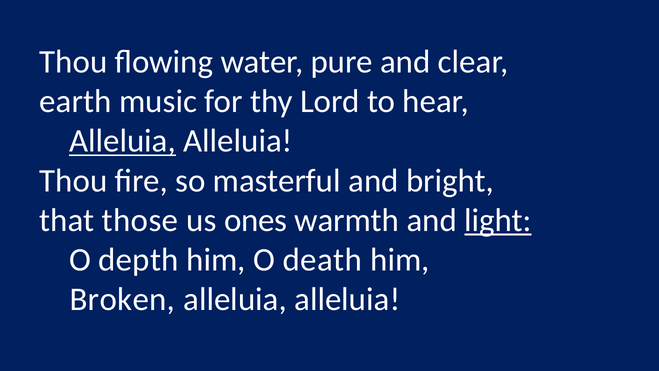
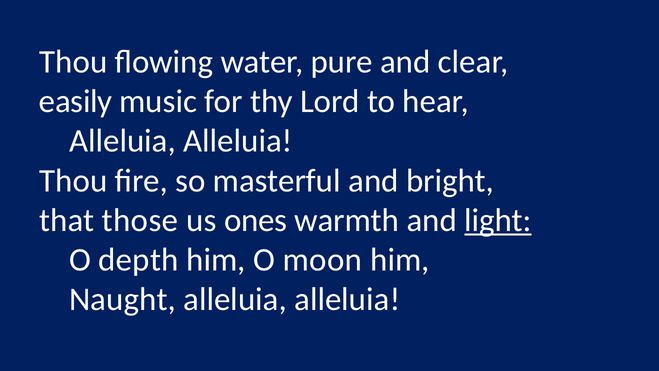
earth: earth -> easily
Alleluia at (122, 141) underline: present -> none
death: death -> moon
Broken: Broken -> Naught
